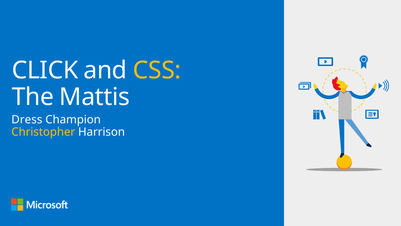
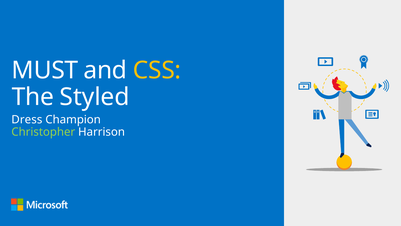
CLICK: CLICK -> MUST
Mattis: Mattis -> Styled
Christopher colour: yellow -> light green
